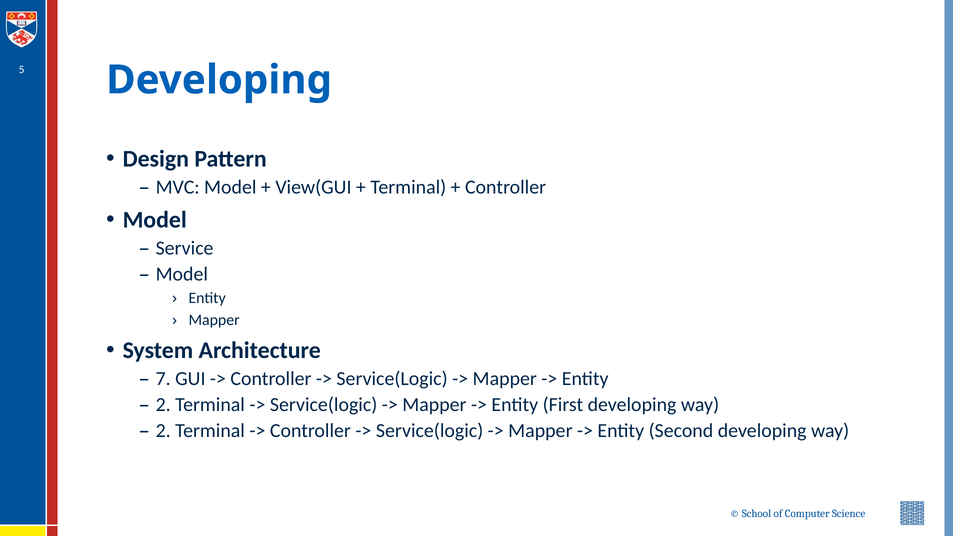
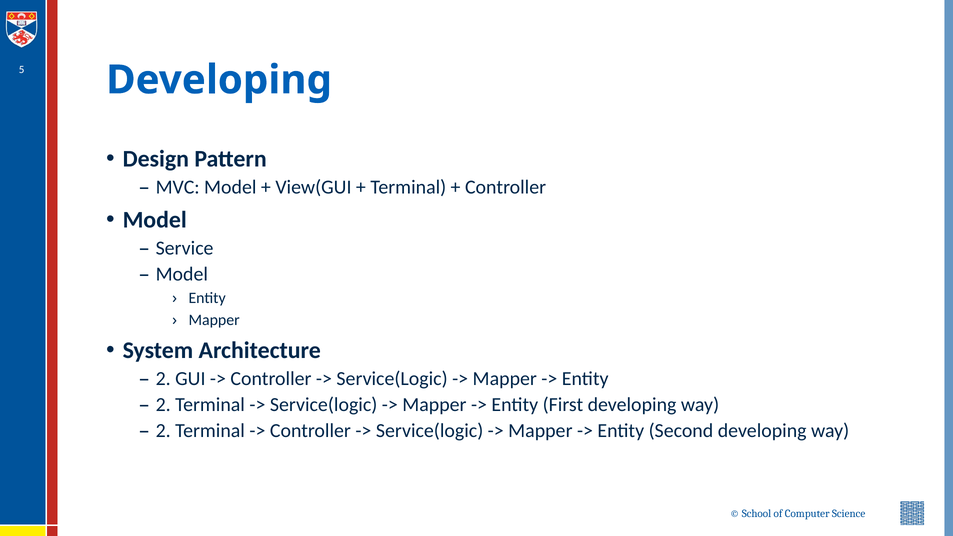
7 at (163, 379): 7 -> 2
